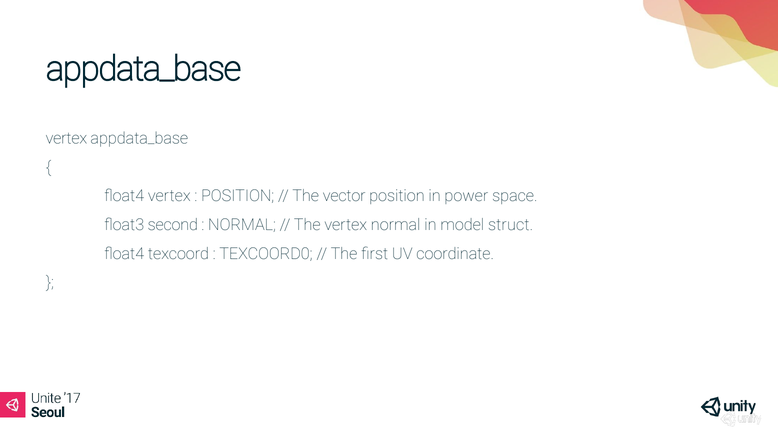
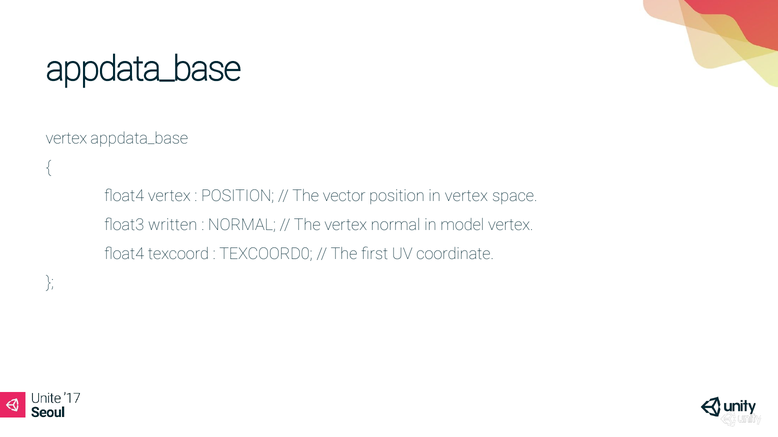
in power: power -> vertex
second: second -> written
model struct: struct -> vertex
